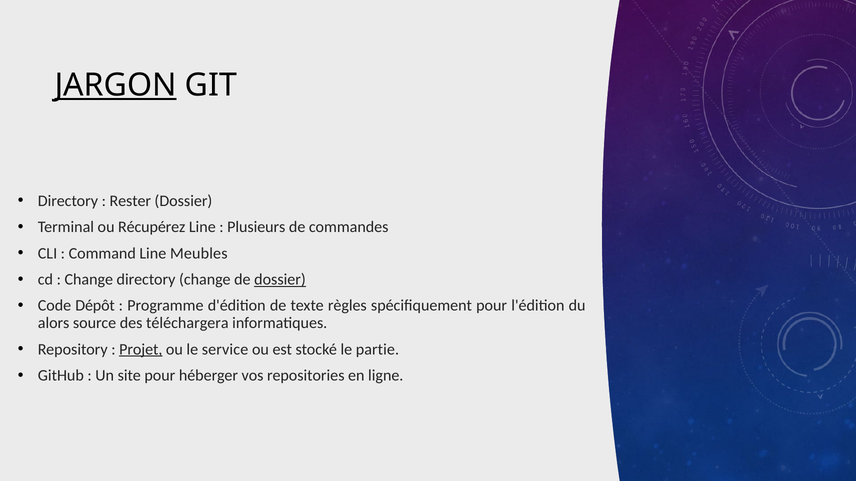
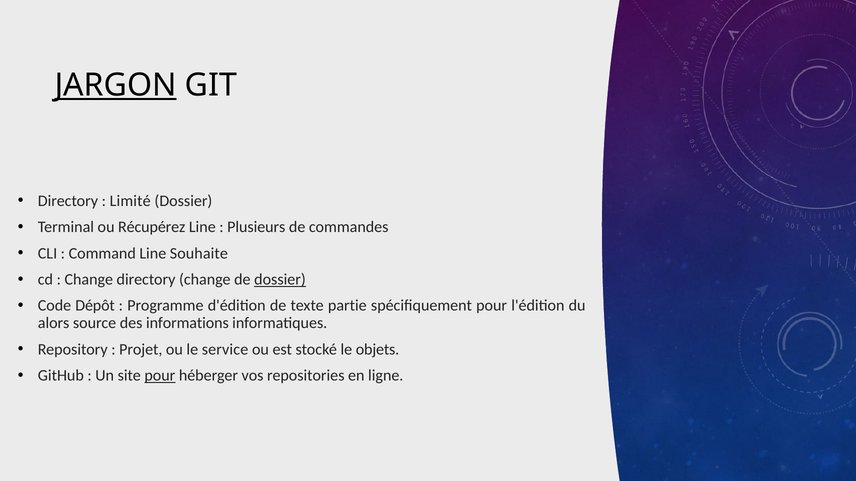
Rester: Rester -> Limité
Meubles: Meubles -> Souhaite
règles: règles -> partie
téléchargera: téléchargera -> informations
Projet underline: present -> none
partie: partie -> objets
pour at (160, 376) underline: none -> present
